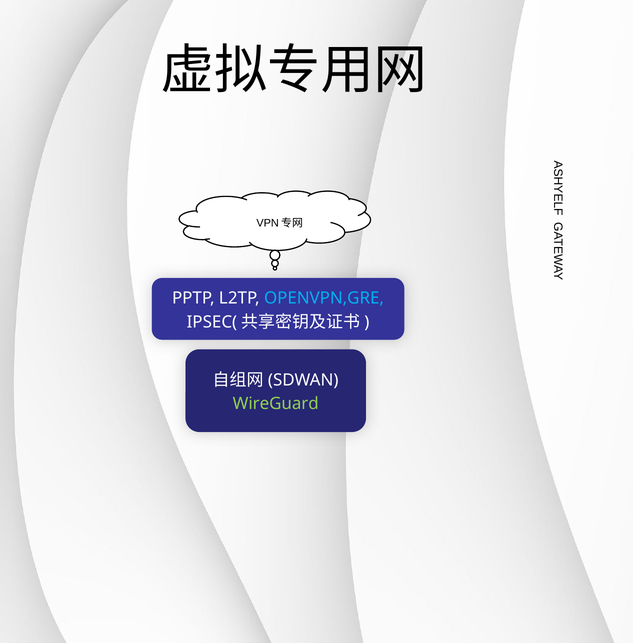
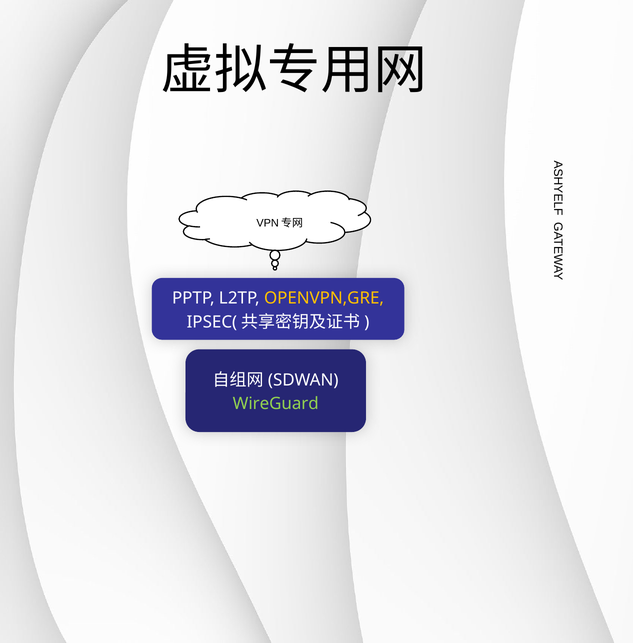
OPENVPN,GRE colour: light blue -> yellow
